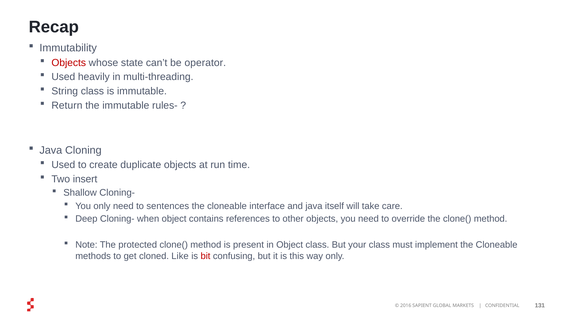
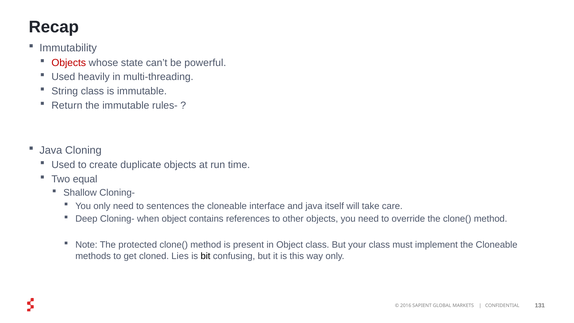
operator: operator -> powerful
insert: insert -> equal
Like: Like -> Lies
bit colour: red -> black
